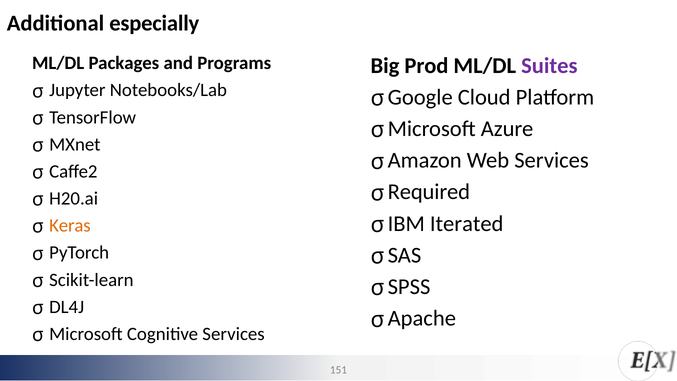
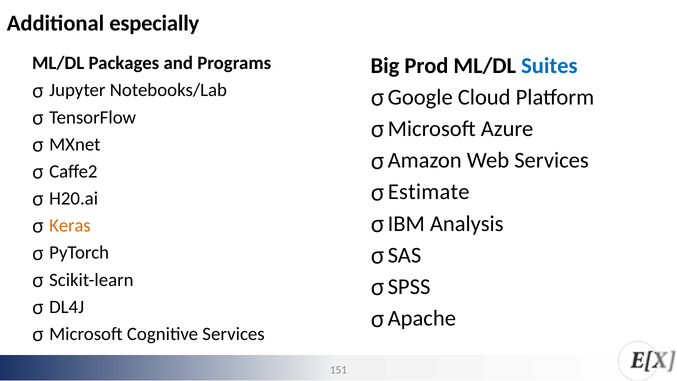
Suites colour: purple -> blue
Required: Required -> Estimate
Iterated: Iterated -> Analysis
